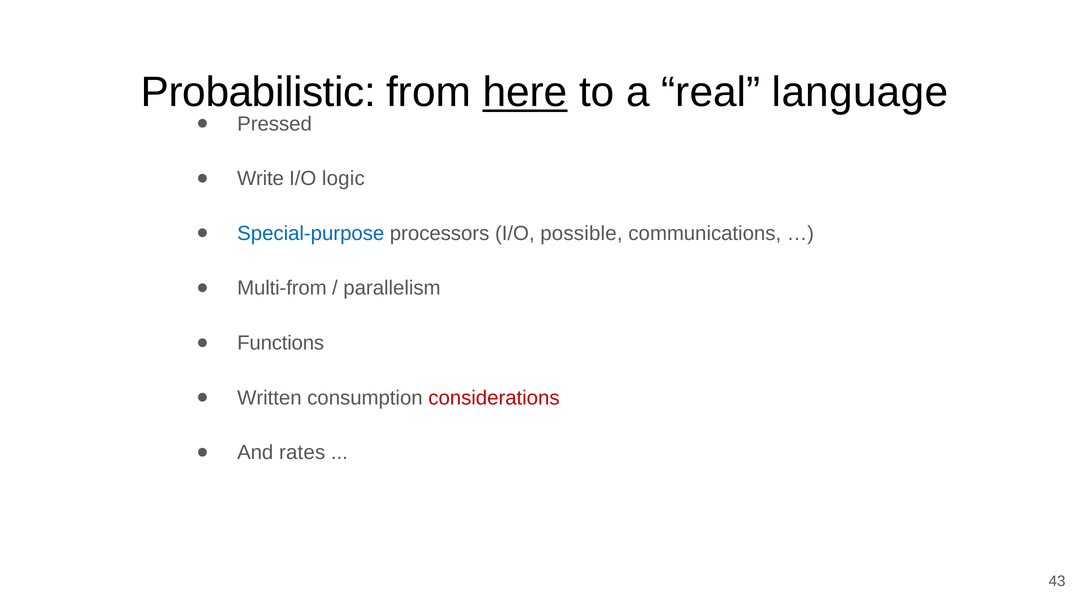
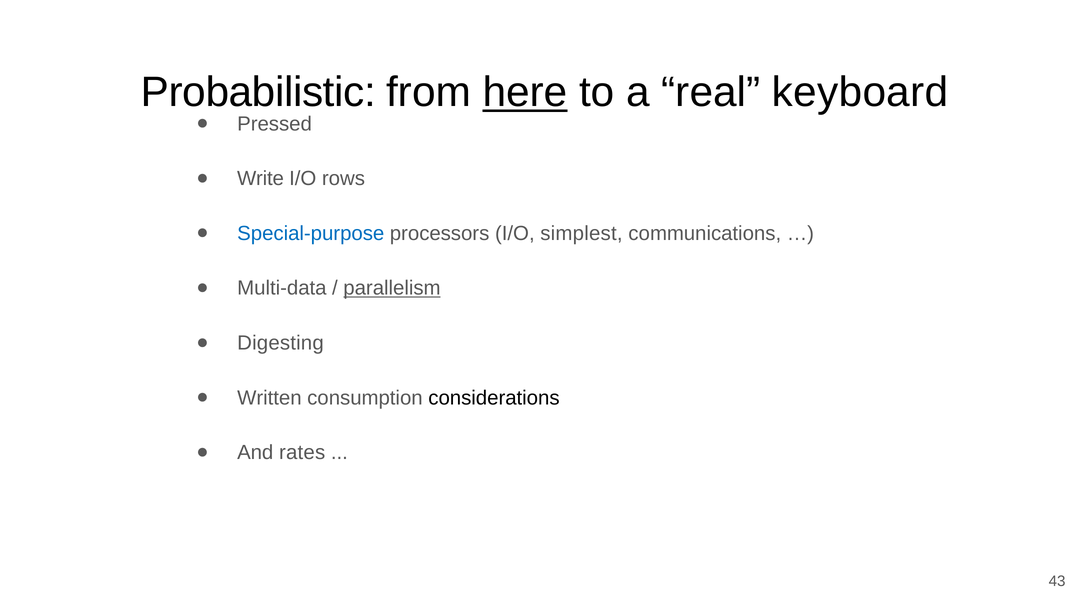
language: language -> keyboard
logic: logic -> rows
possible: possible -> simplest
Multi-from: Multi-from -> Multi-data
parallelism underline: none -> present
Functions: Functions -> Digesting
considerations colour: red -> black
